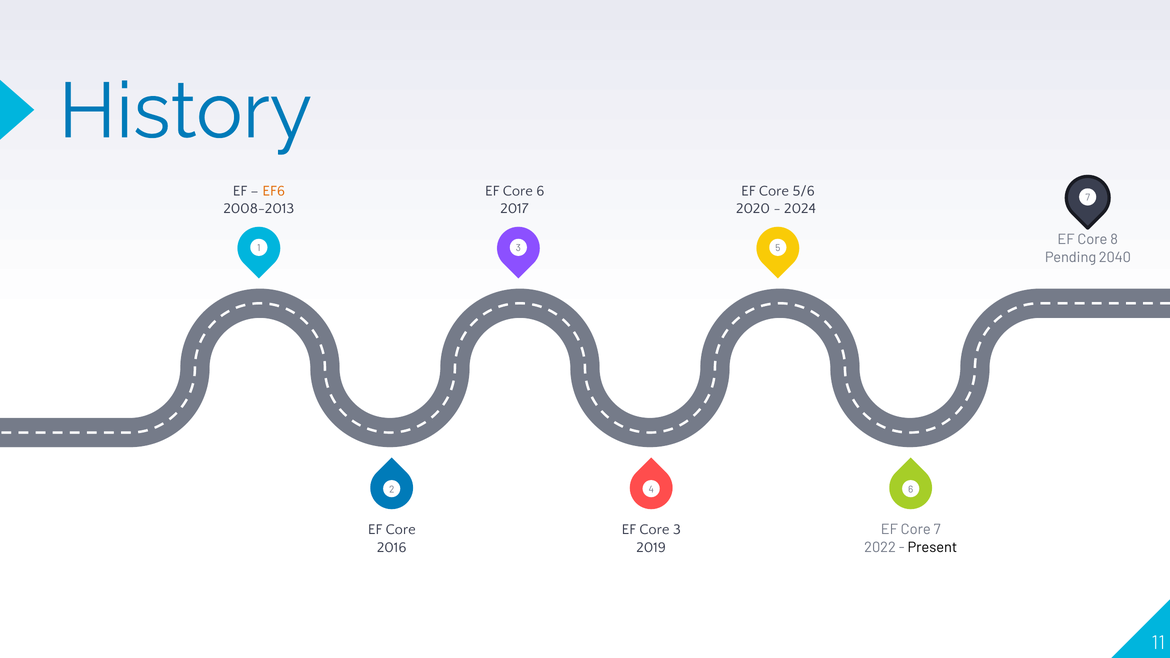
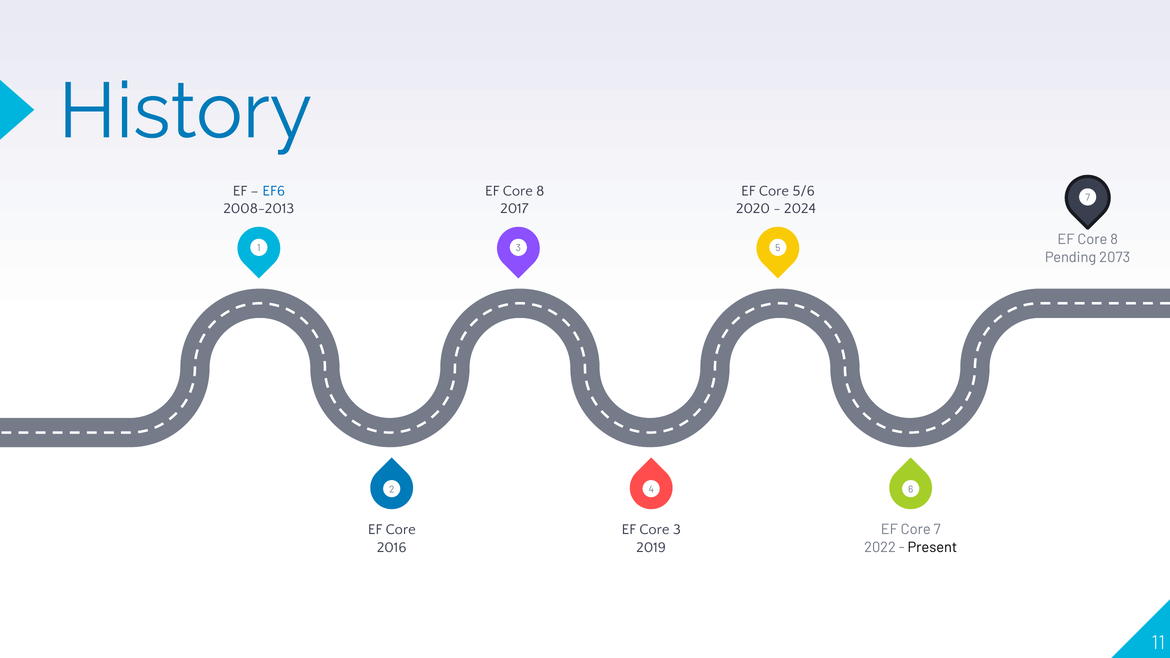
EF6 colour: orange -> blue
6 at (540, 191): 6 -> 8
2040: 2040 -> 2073
